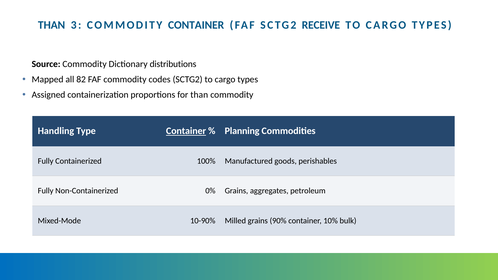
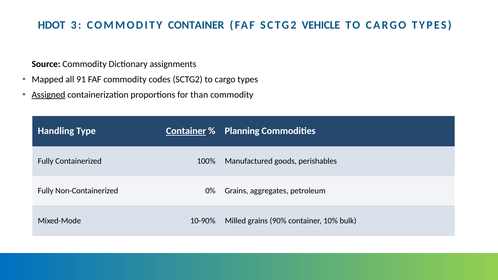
THAN at (52, 25): THAN -> HDOT
RECEIVE: RECEIVE -> VEHICLE
distributions: distributions -> assignments
82: 82 -> 91
Assigned underline: none -> present
